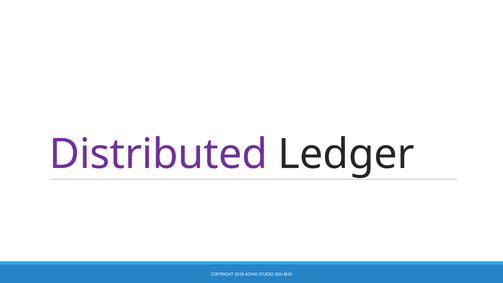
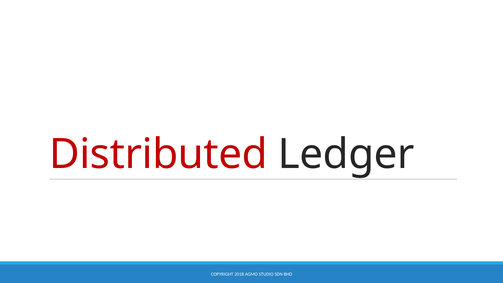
Distributed colour: purple -> red
